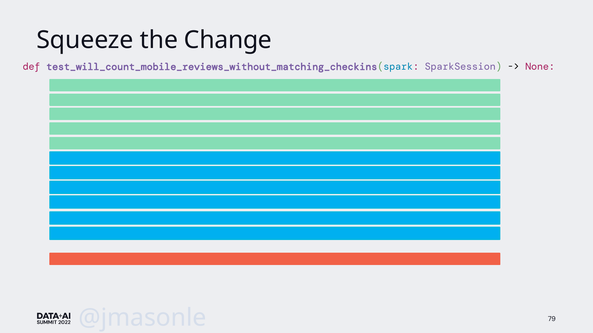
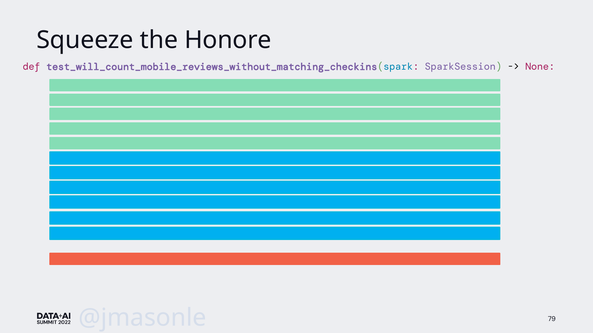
Change: Change -> Honore
